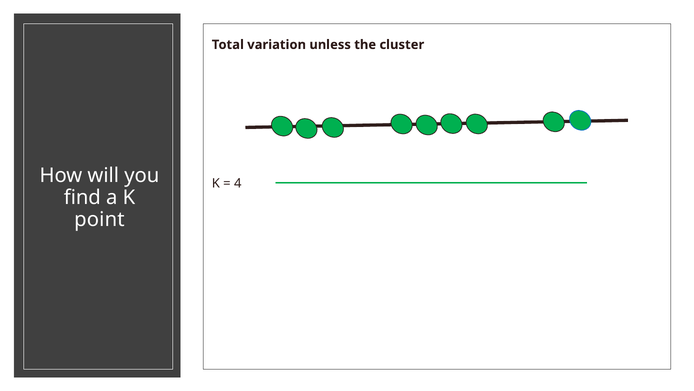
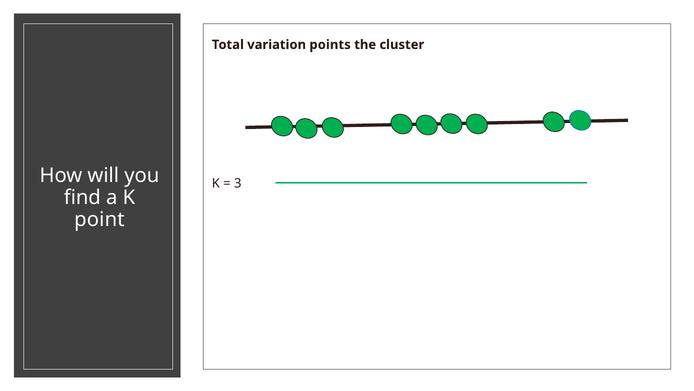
unless: unless -> points
4: 4 -> 3
